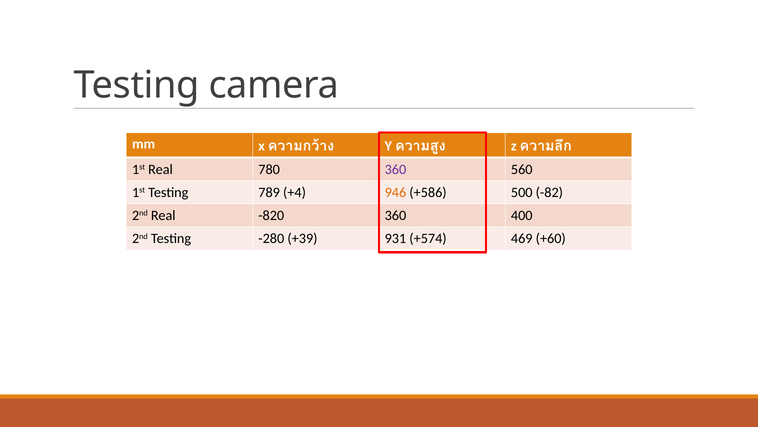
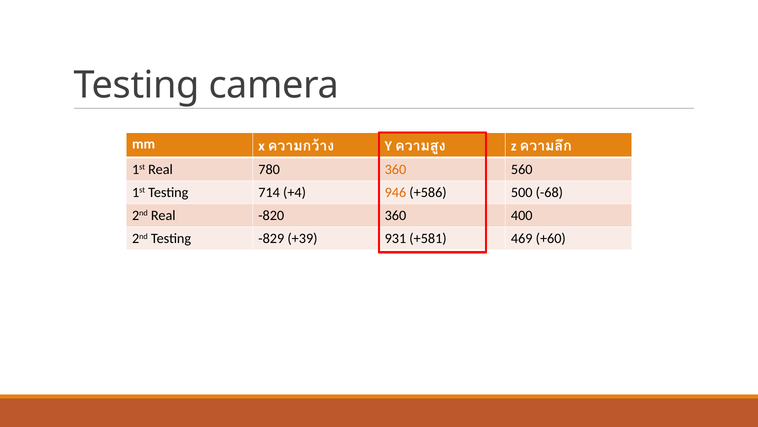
360 at (395, 169) colour: purple -> orange
789: 789 -> 714
-82: -82 -> -68
-280: -280 -> -829
+574: +574 -> +581
